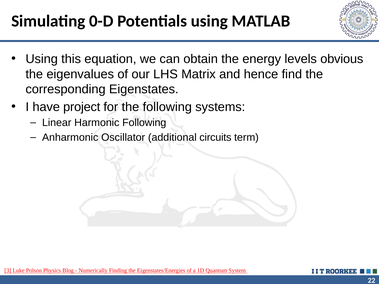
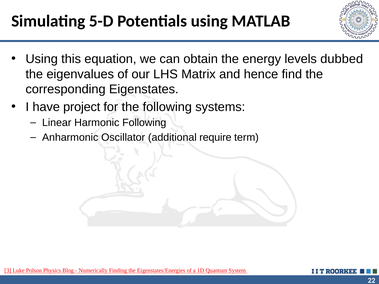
0-D: 0-D -> 5-D
obvious: obvious -> dubbed
circuits: circuits -> require
